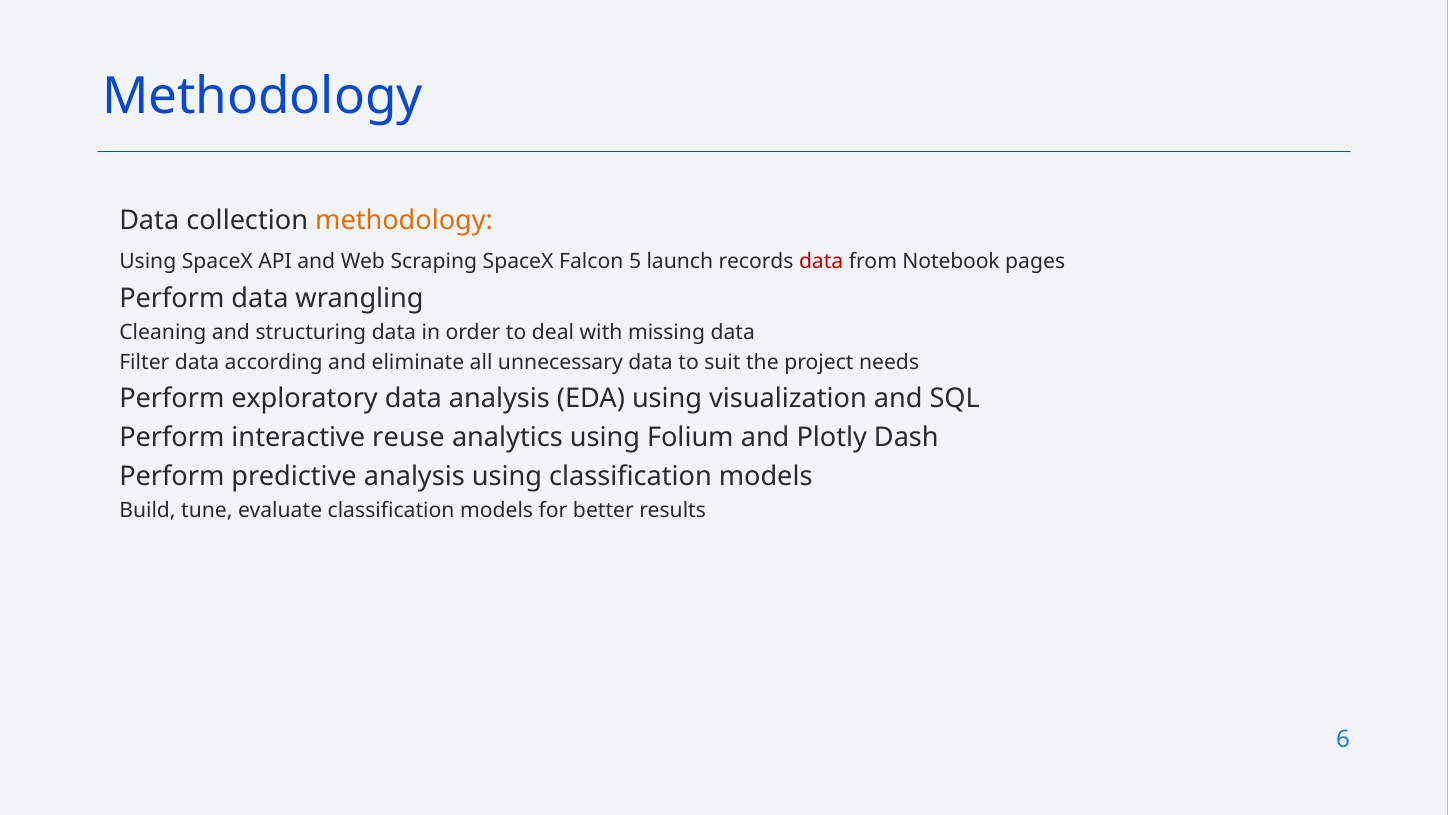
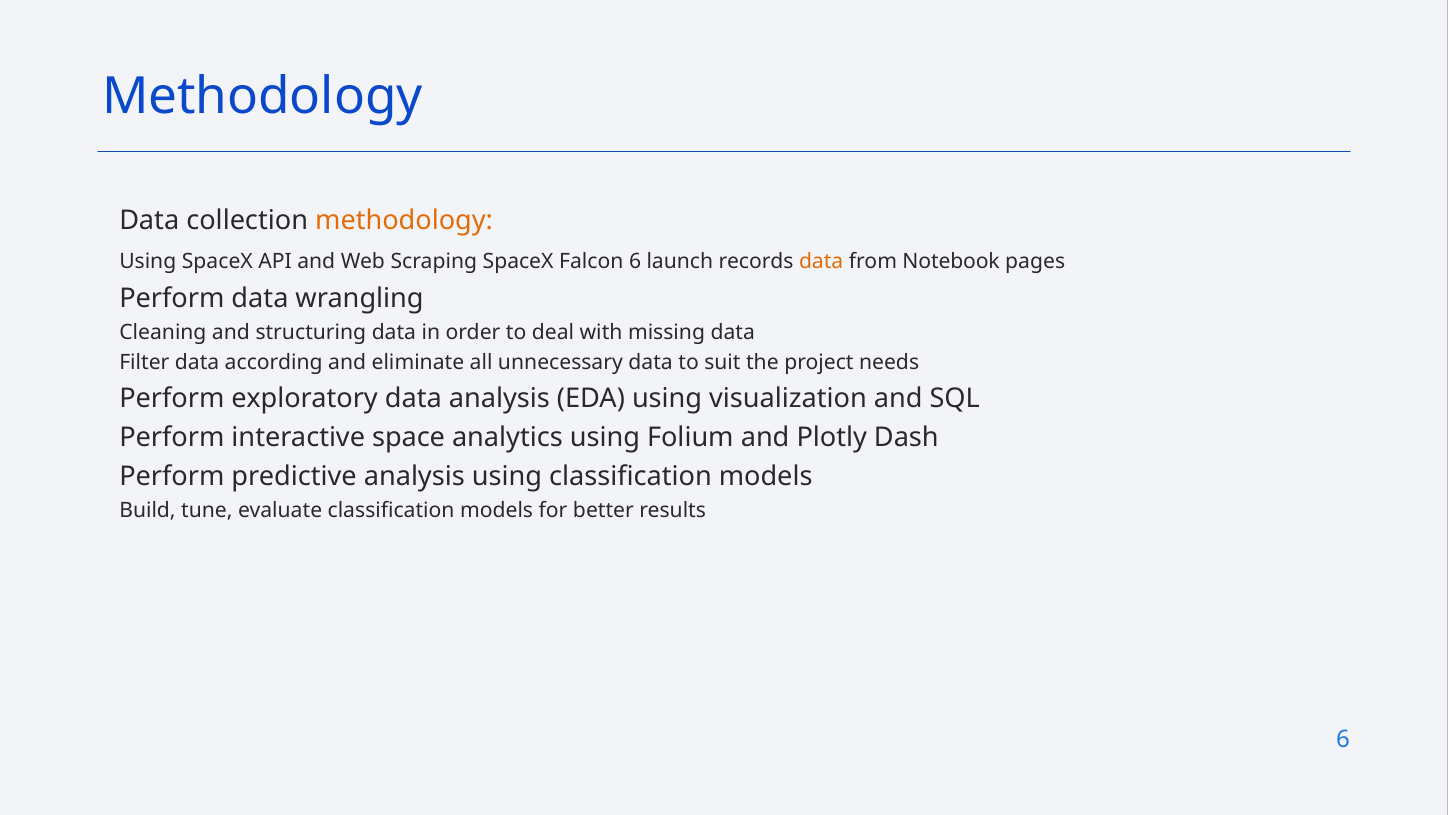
Falcon 5: 5 -> 6
data at (821, 261) colour: red -> orange
reuse: reuse -> space
